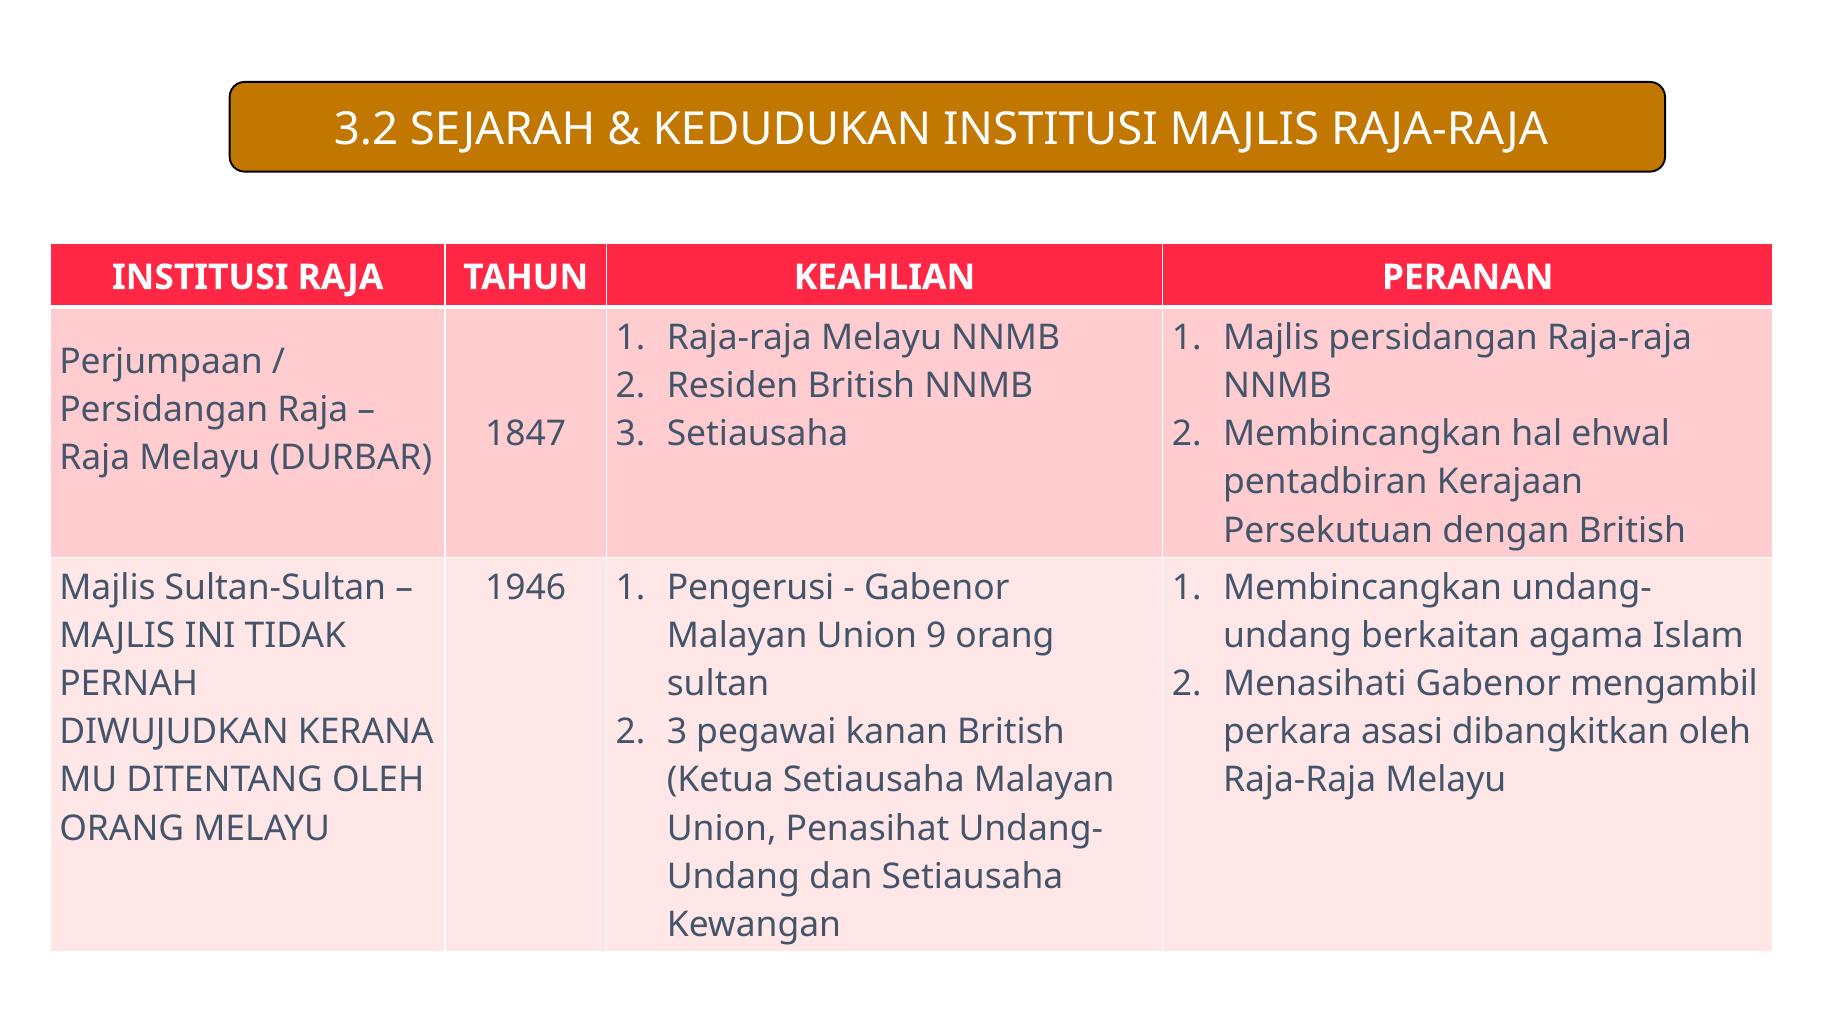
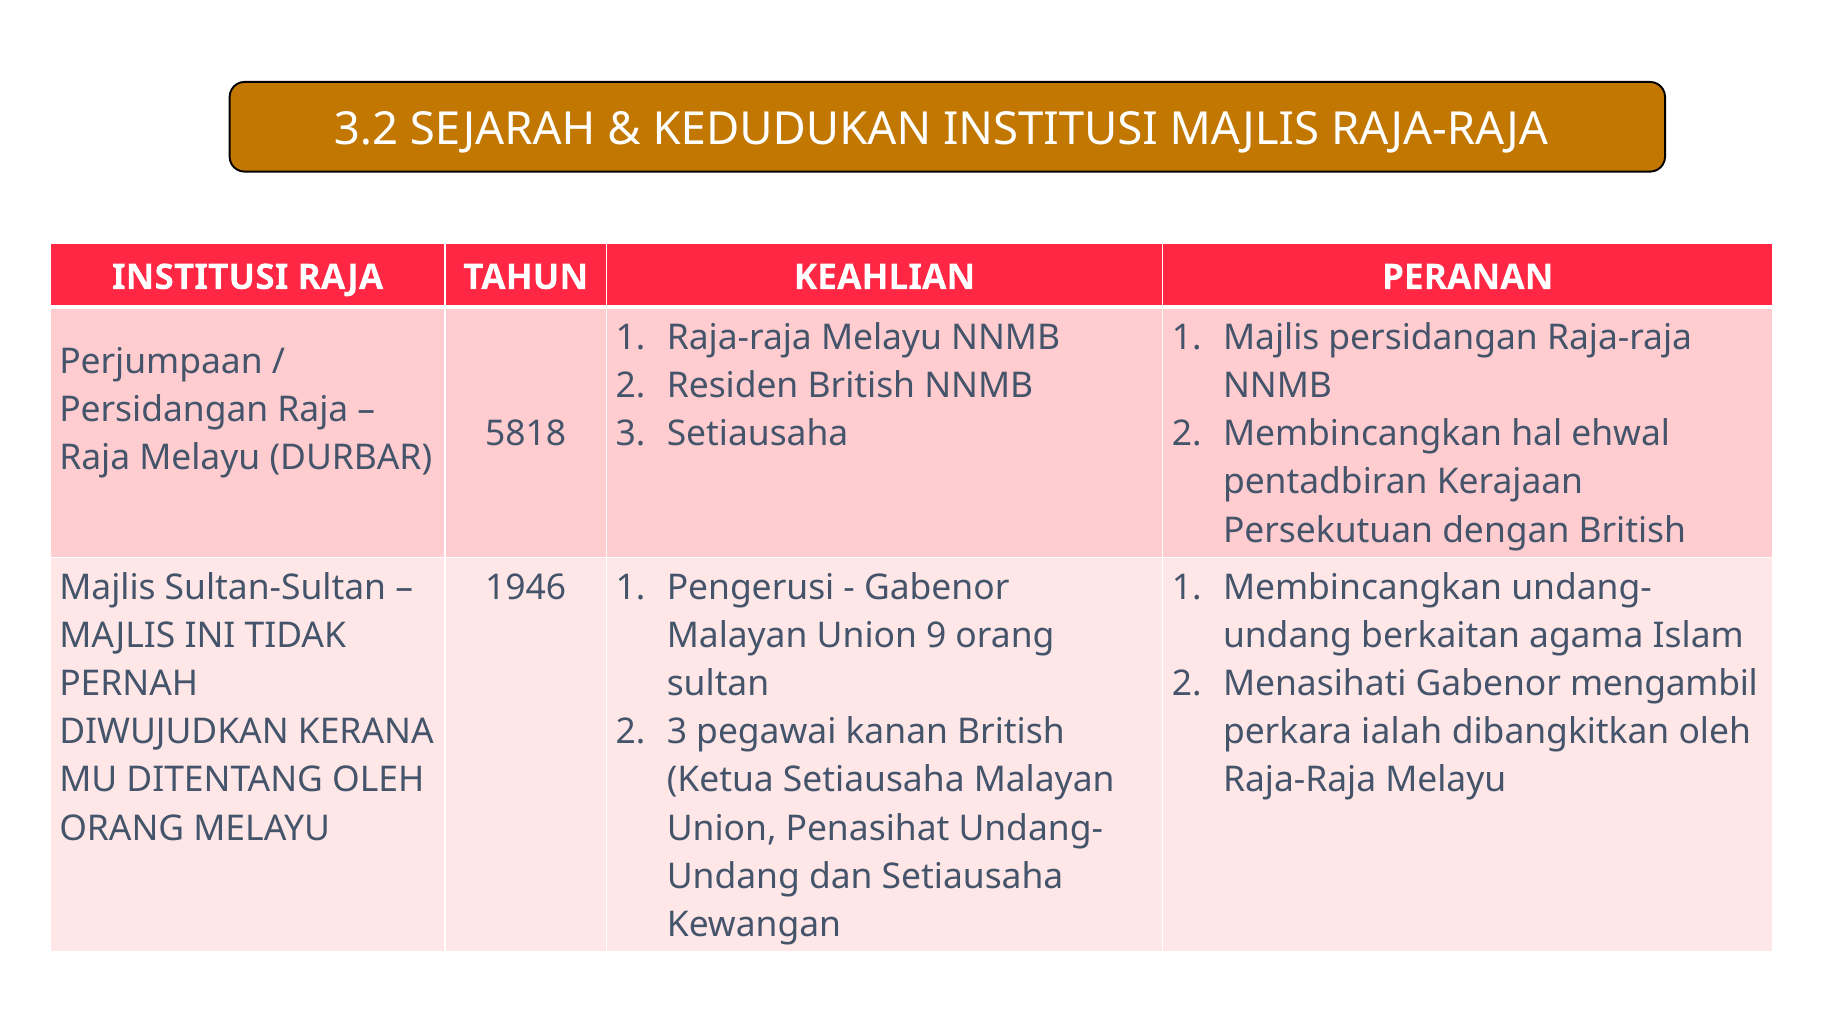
1847: 1847 -> 5818
asasi: asasi -> ialah
